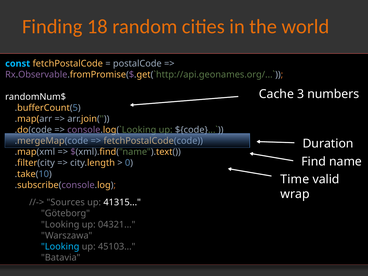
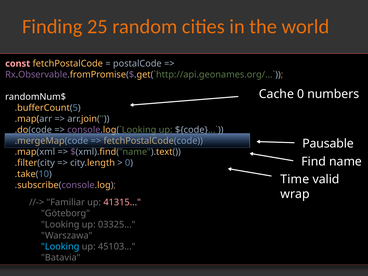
18: 18 -> 25
const colour: light blue -> pink
Cache 3: 3 -> 0
Duration: Duration -> Pausable
Sources: Sources -> Familiar
41315 colour: white -> pink
04321: 04321 -> 03325
